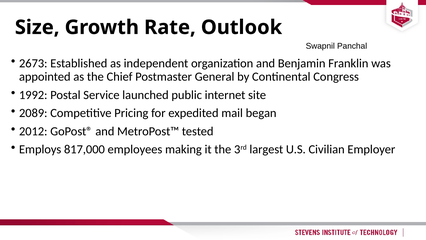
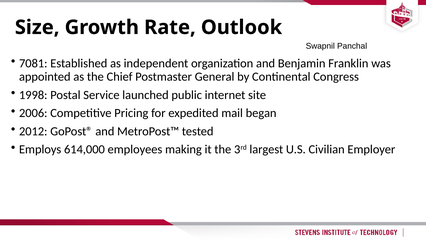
2673: 2673 -> 7081
1992: 1992 -> 1998
2089: 2089 -> 2006
817,000: 817,000 -> 614,000
